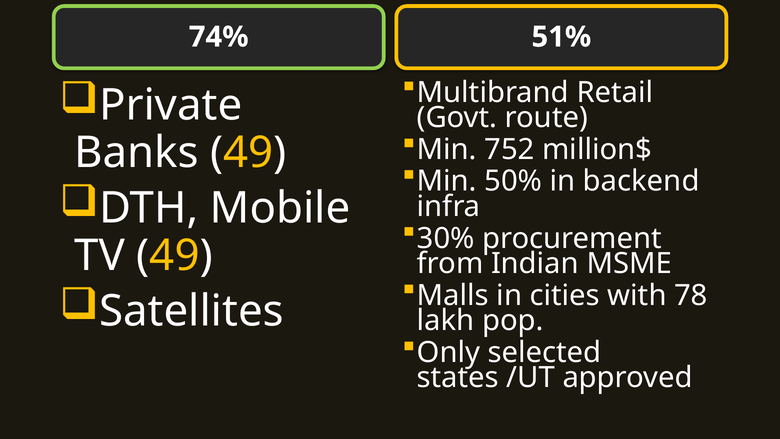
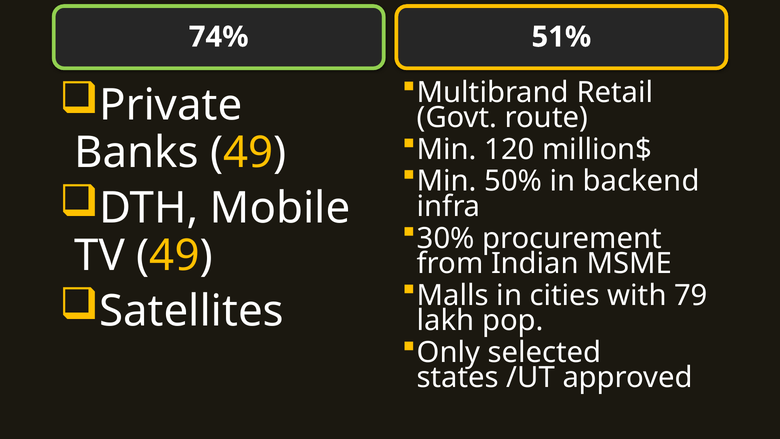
752: 752 -> 120
78: 78 -> 79
